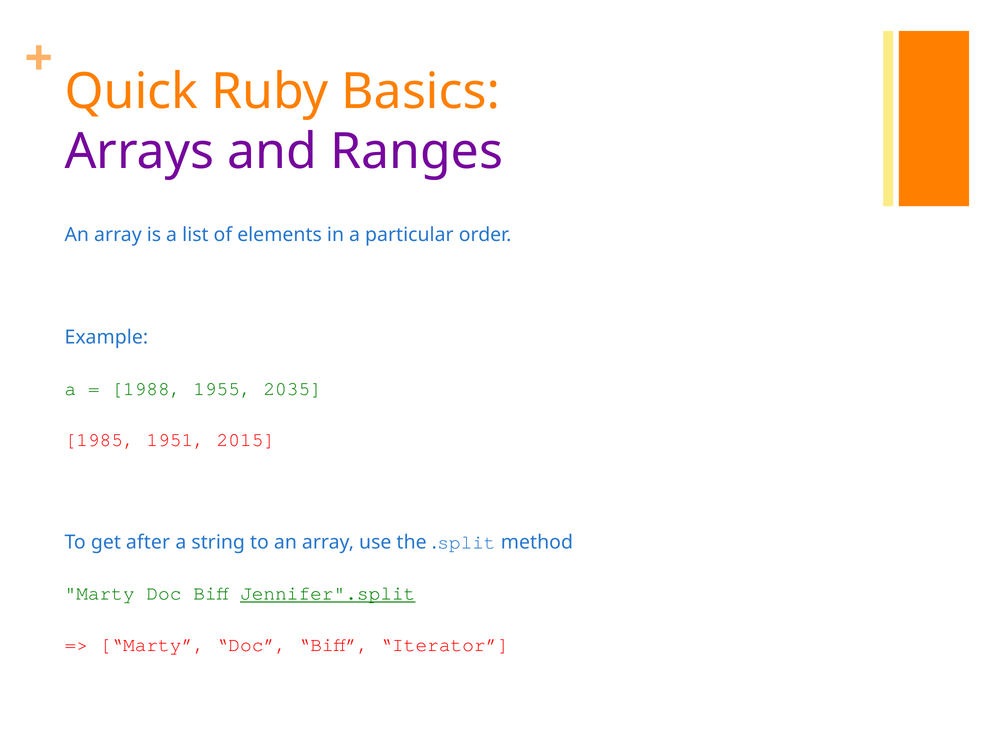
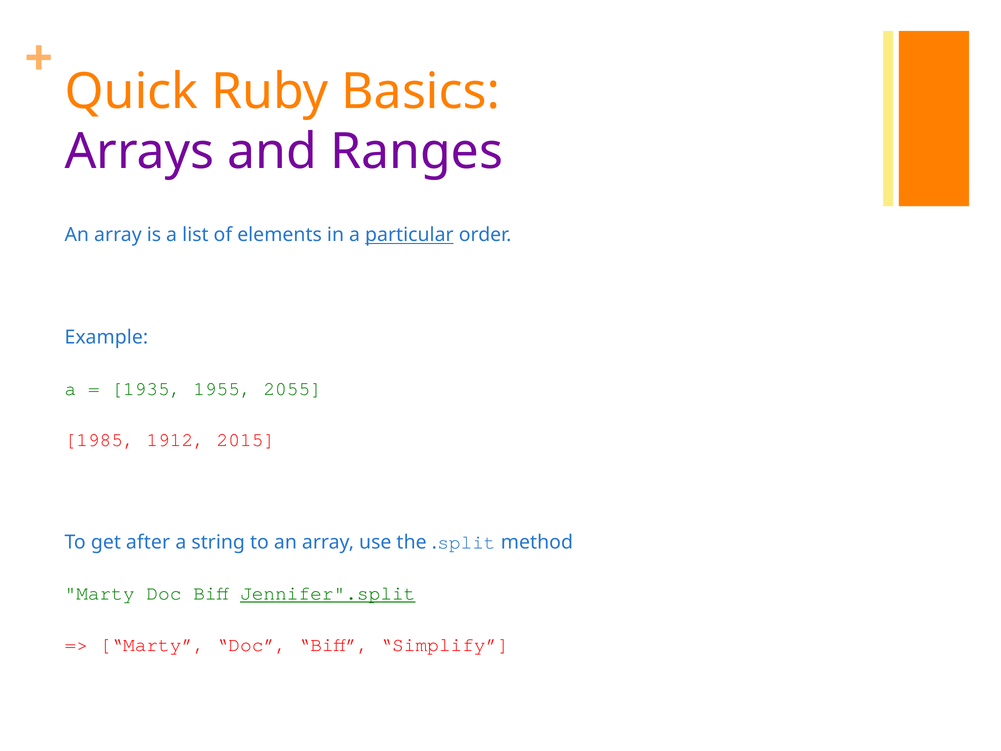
particular underline: none -> present
1988: 1988 -> 1935
2035: 2035 -> 2055
1951: 1951 -> 1912
Iterator: Iterator -> Simplify
